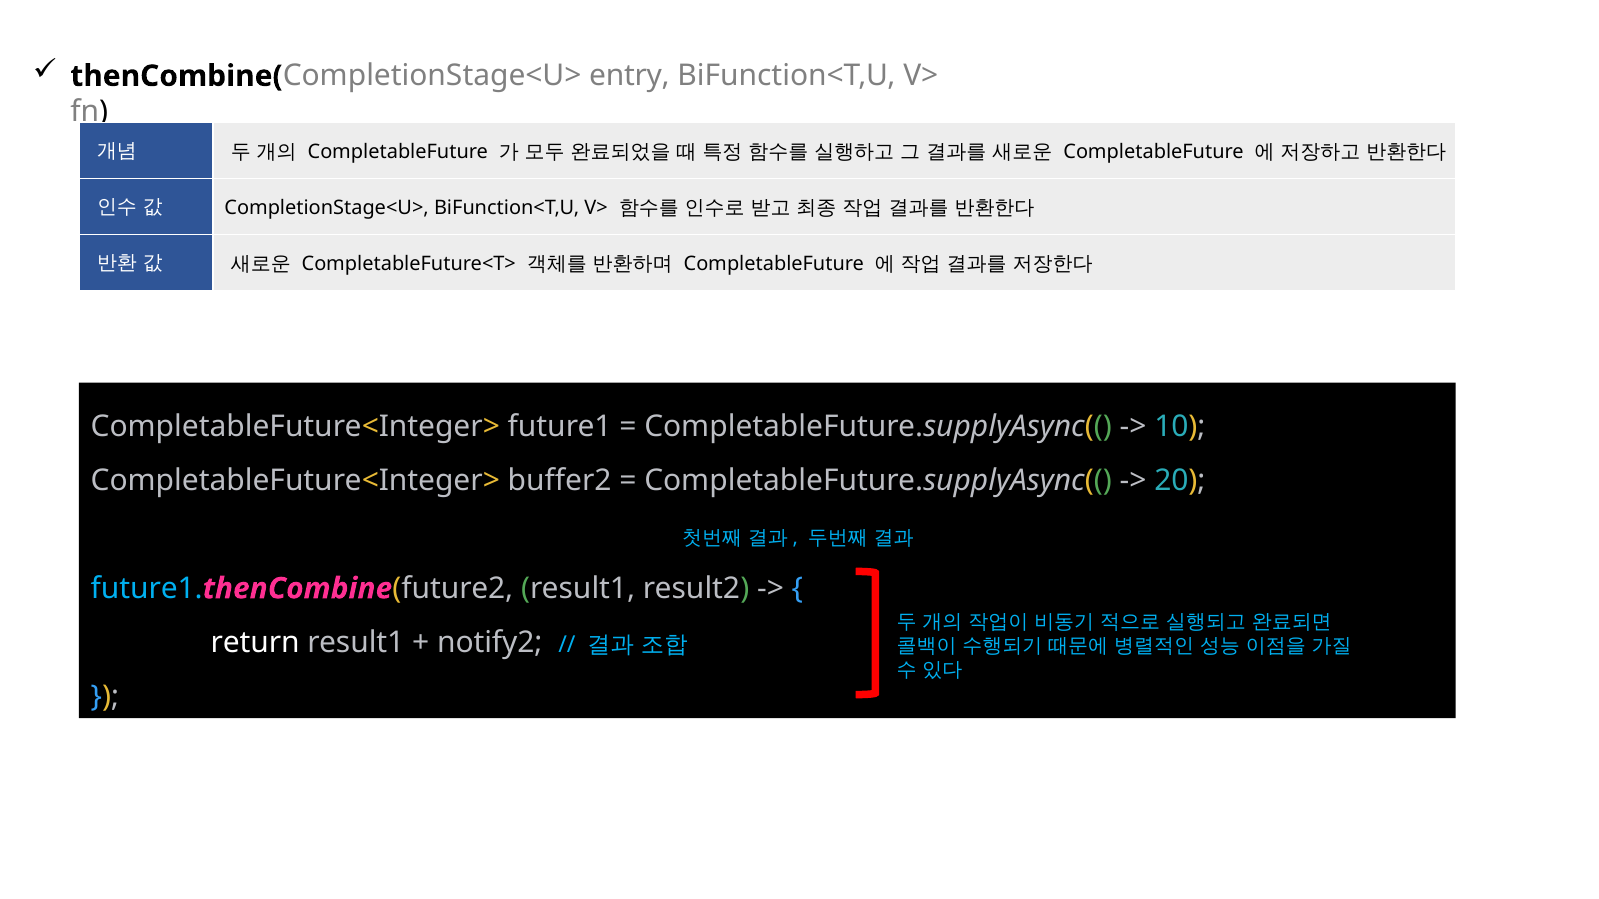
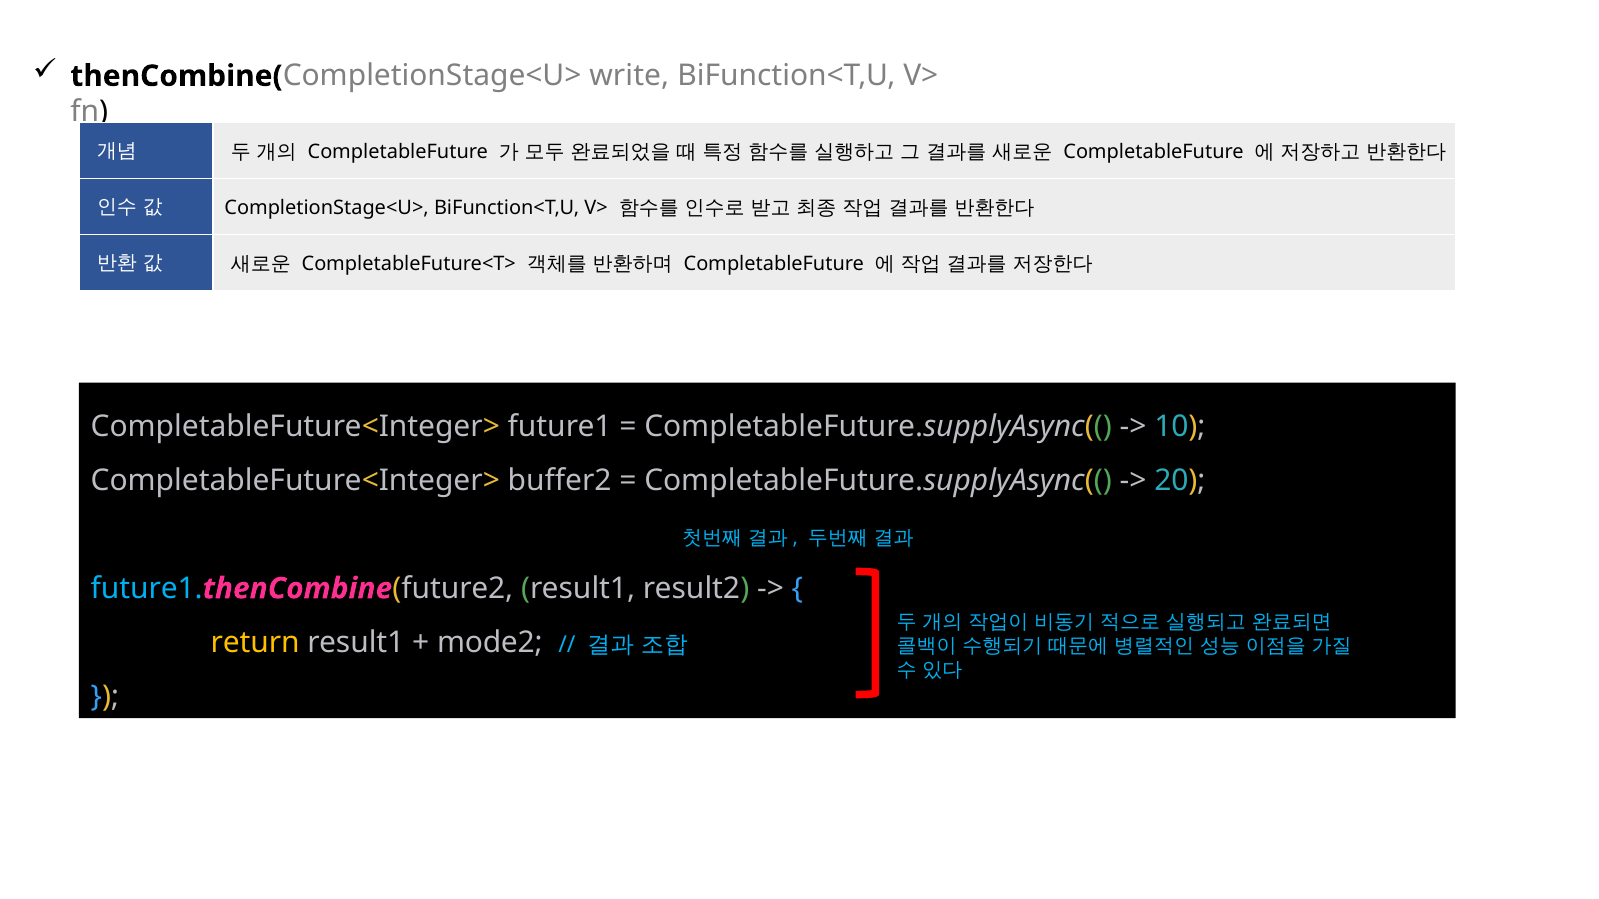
entry: entry -> write
return colour: white -> yellow
notify2: notify2 -> mode2
